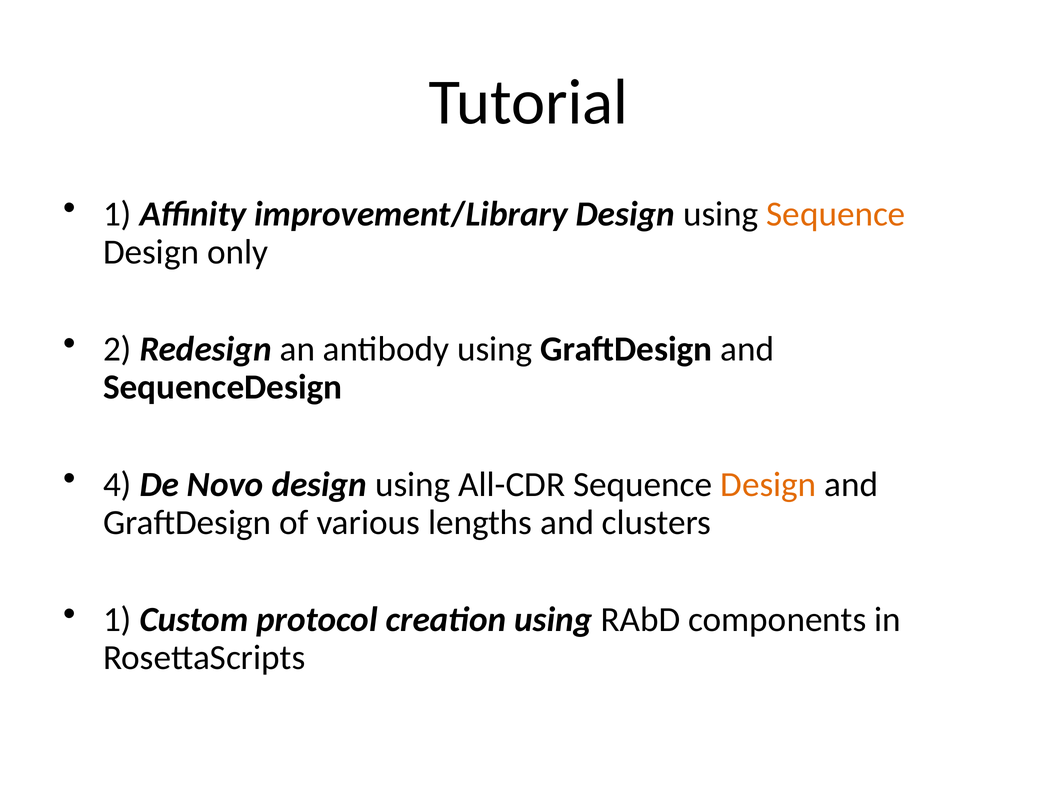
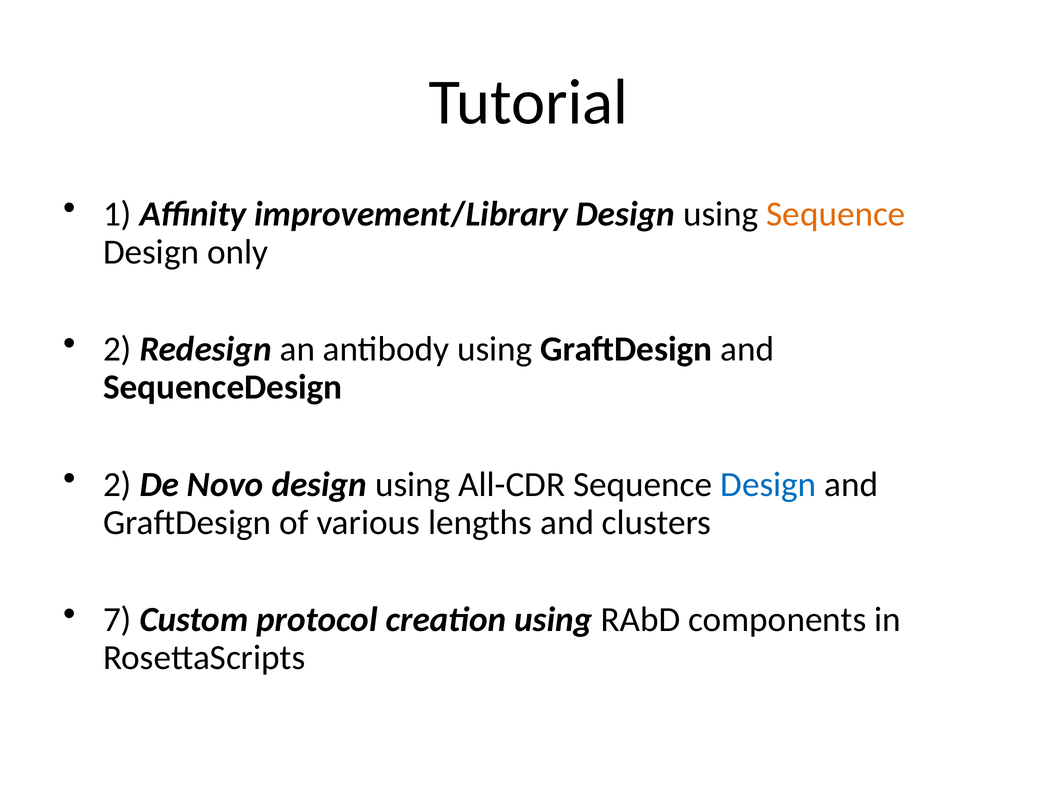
4 at (117, 484): 4 -> 2
Design at (768, 484) colour: orange -> blue
1 at (117, 620): 1 -> 7
